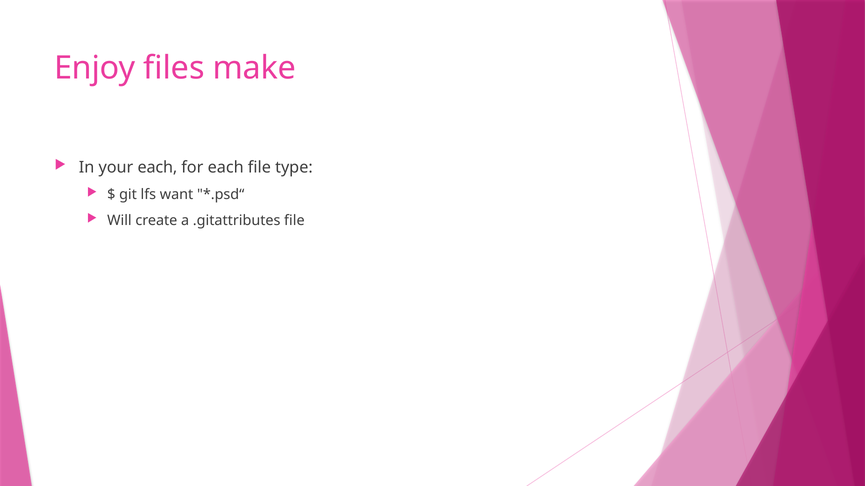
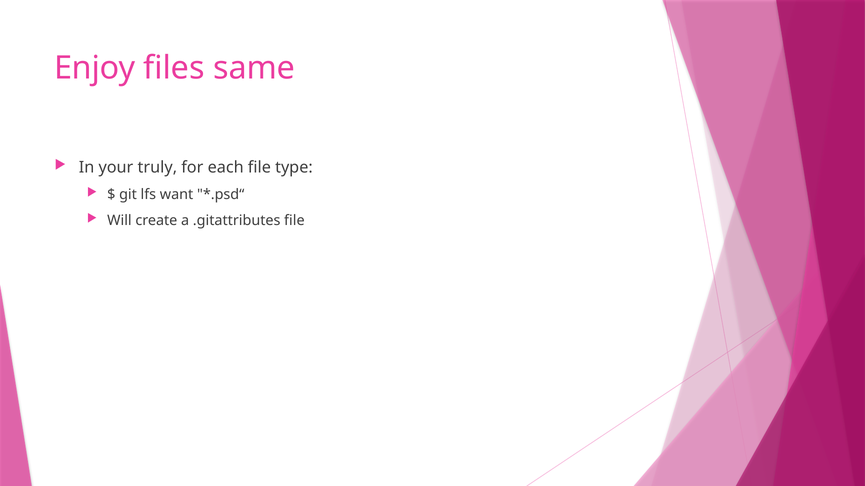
make: make -> same
your each: each -> truly
